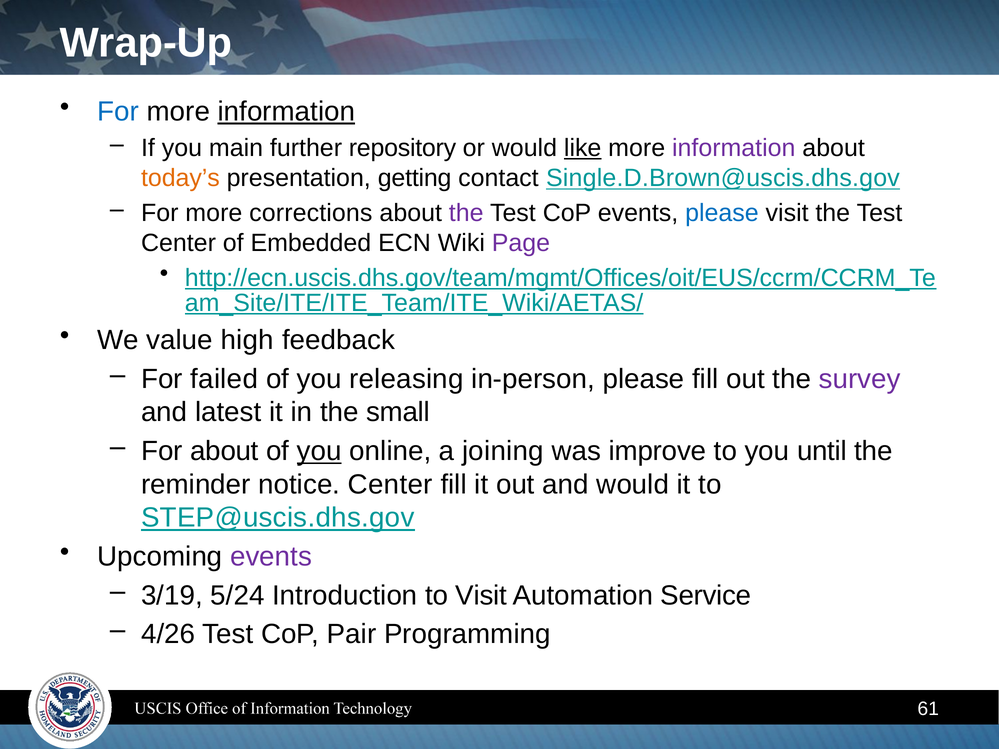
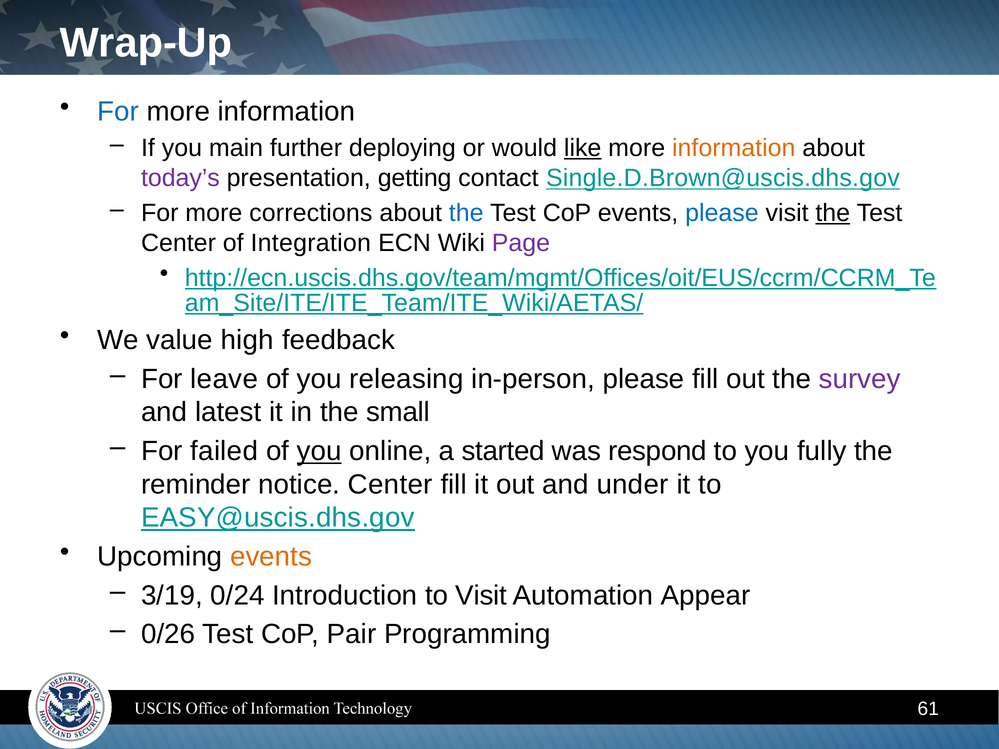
information at (286, 112) underline: present -> none
repository: repository -> deploying
information at (734, 148) colour: purple -> orange
today’s colour: orange -> purple
the at (466, 213) colour: purple -> blue
the at (833, 213) underline: none -> present
Embedded: Embedded -> Integration
failed: failed -> leave
For about: about -> failed
joining: joining -> started
improve: improve -> respond
until: until -> fully
and would: would -> under
STEP@uscis.dhs.gov: STEP@uscis.dhs.gov -> EASY@uscis.dhs.gov
events at (271, 557) colour: purple -> orange
5/24: 5/24 -> 0/24
Service: Service -> Appear
4/26: 4/26 -> 0/26
